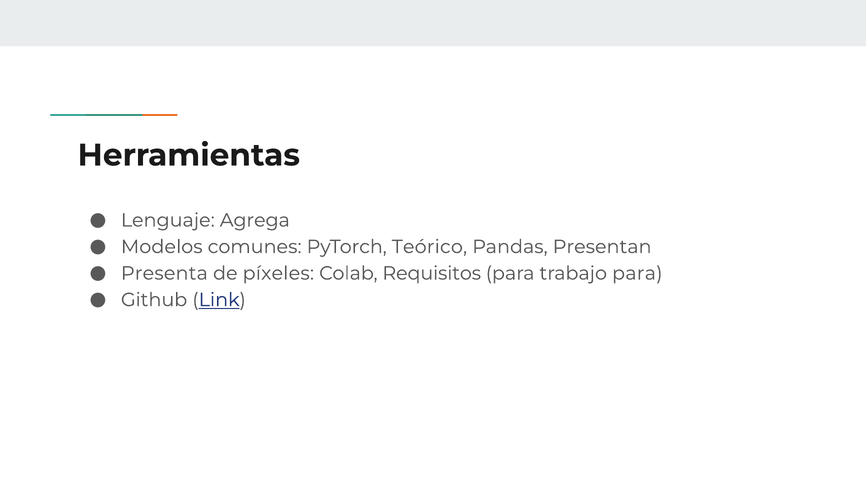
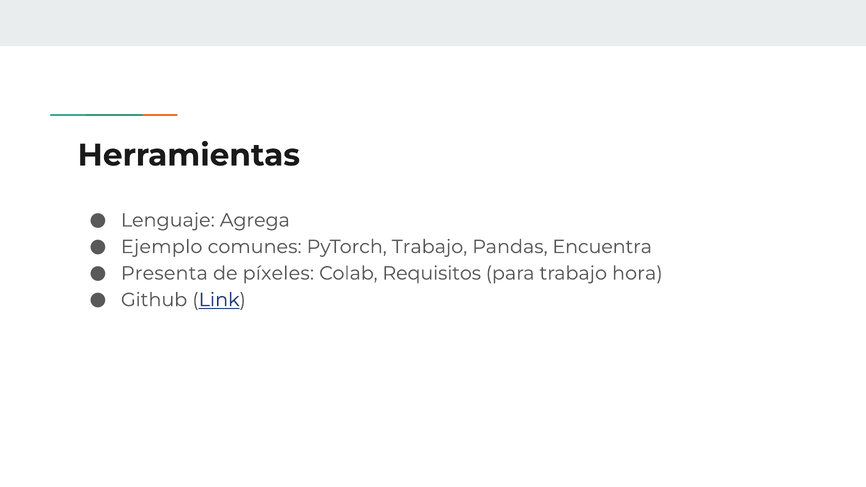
Modelos: Modelos -> Ejemplo
PyTorch Teórico: Teórico -> Trabajo
Presentan: Presentan -> Encuentra
trabajo para: para -> hora
